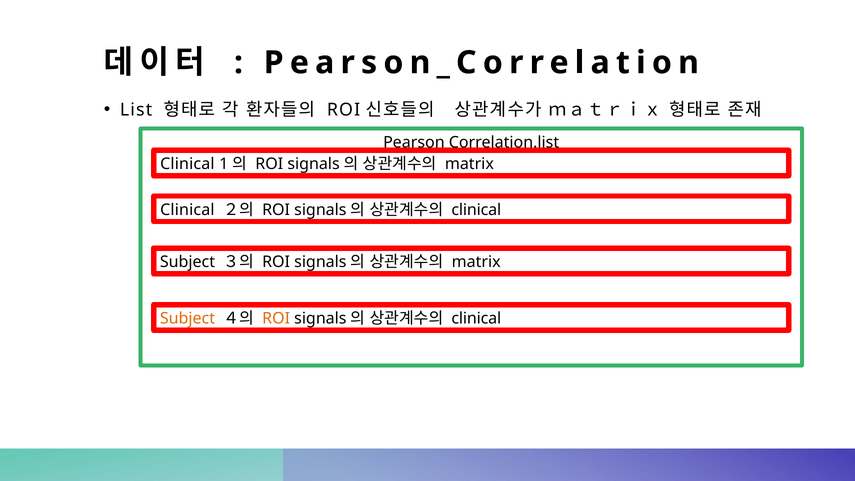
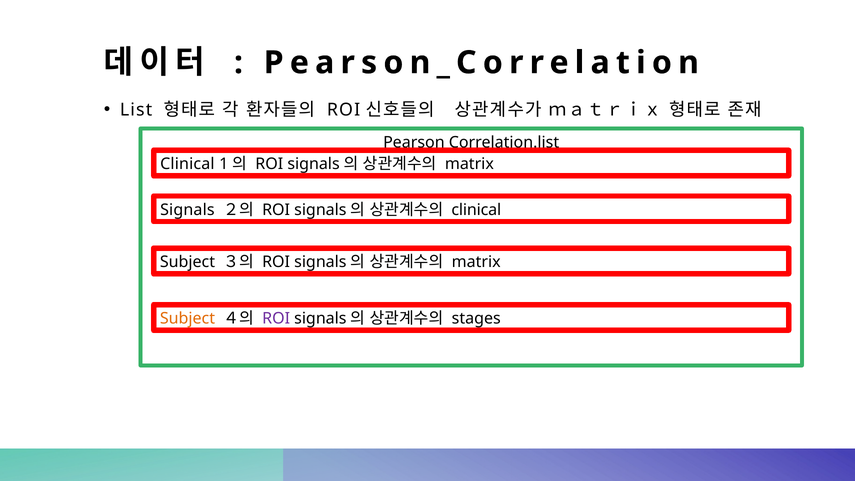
Clinical at (187, 210): Clinical -> Signals
ROI at (276, 319) colour: orange -> purple
clinical at (476, 319): clinical -> stages
